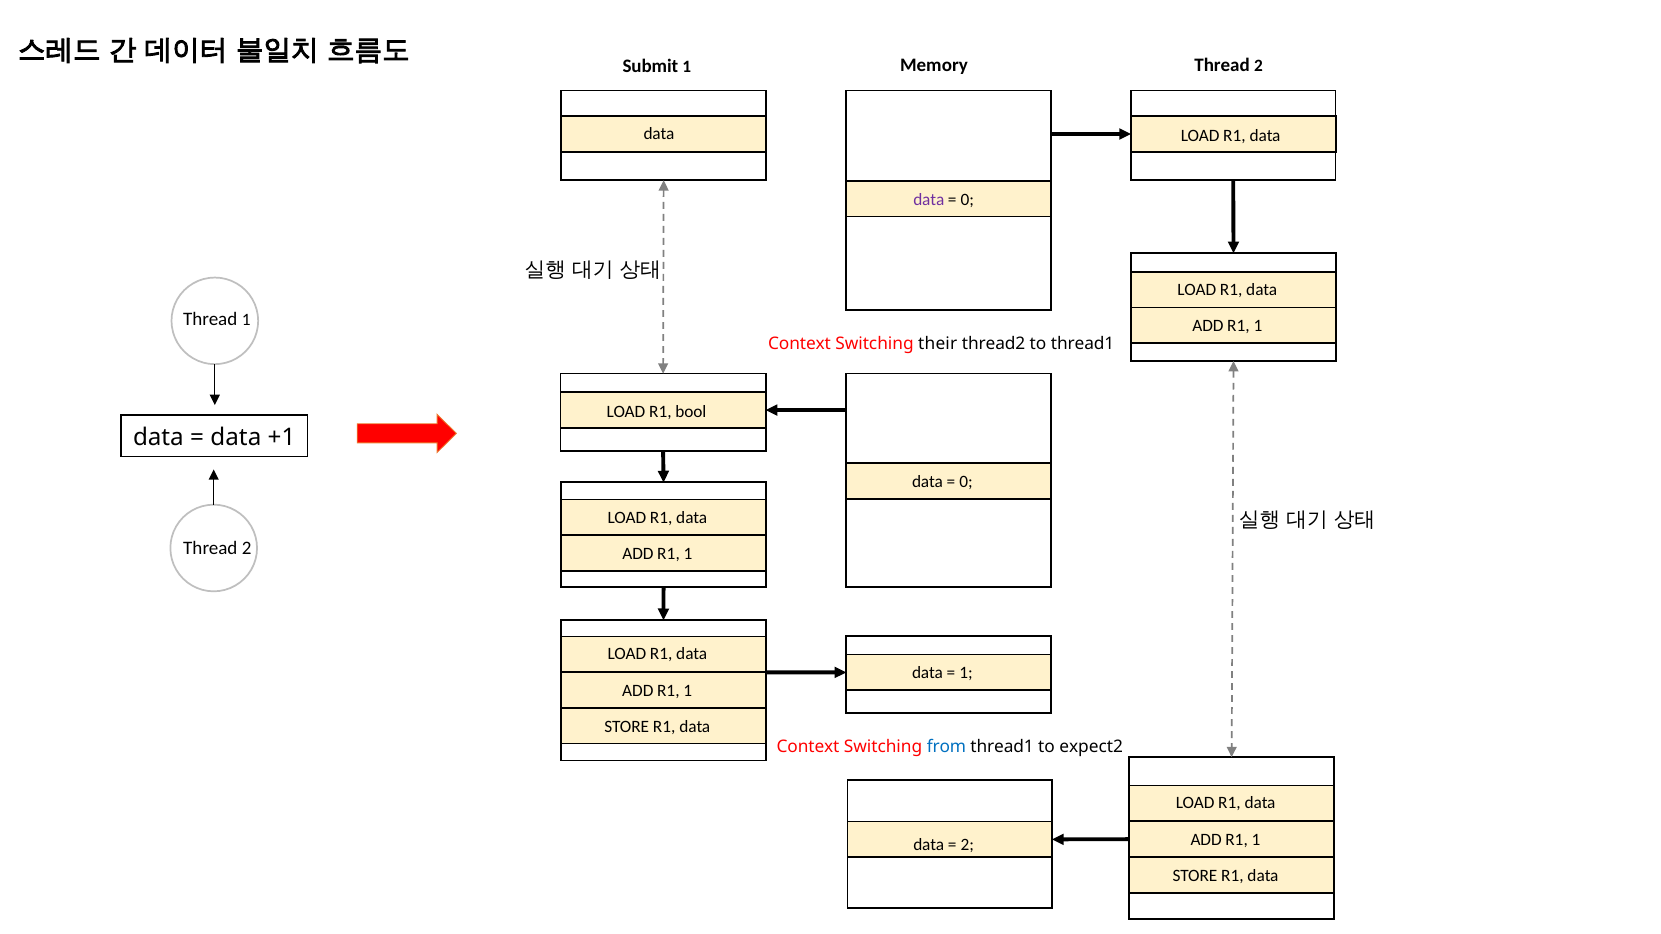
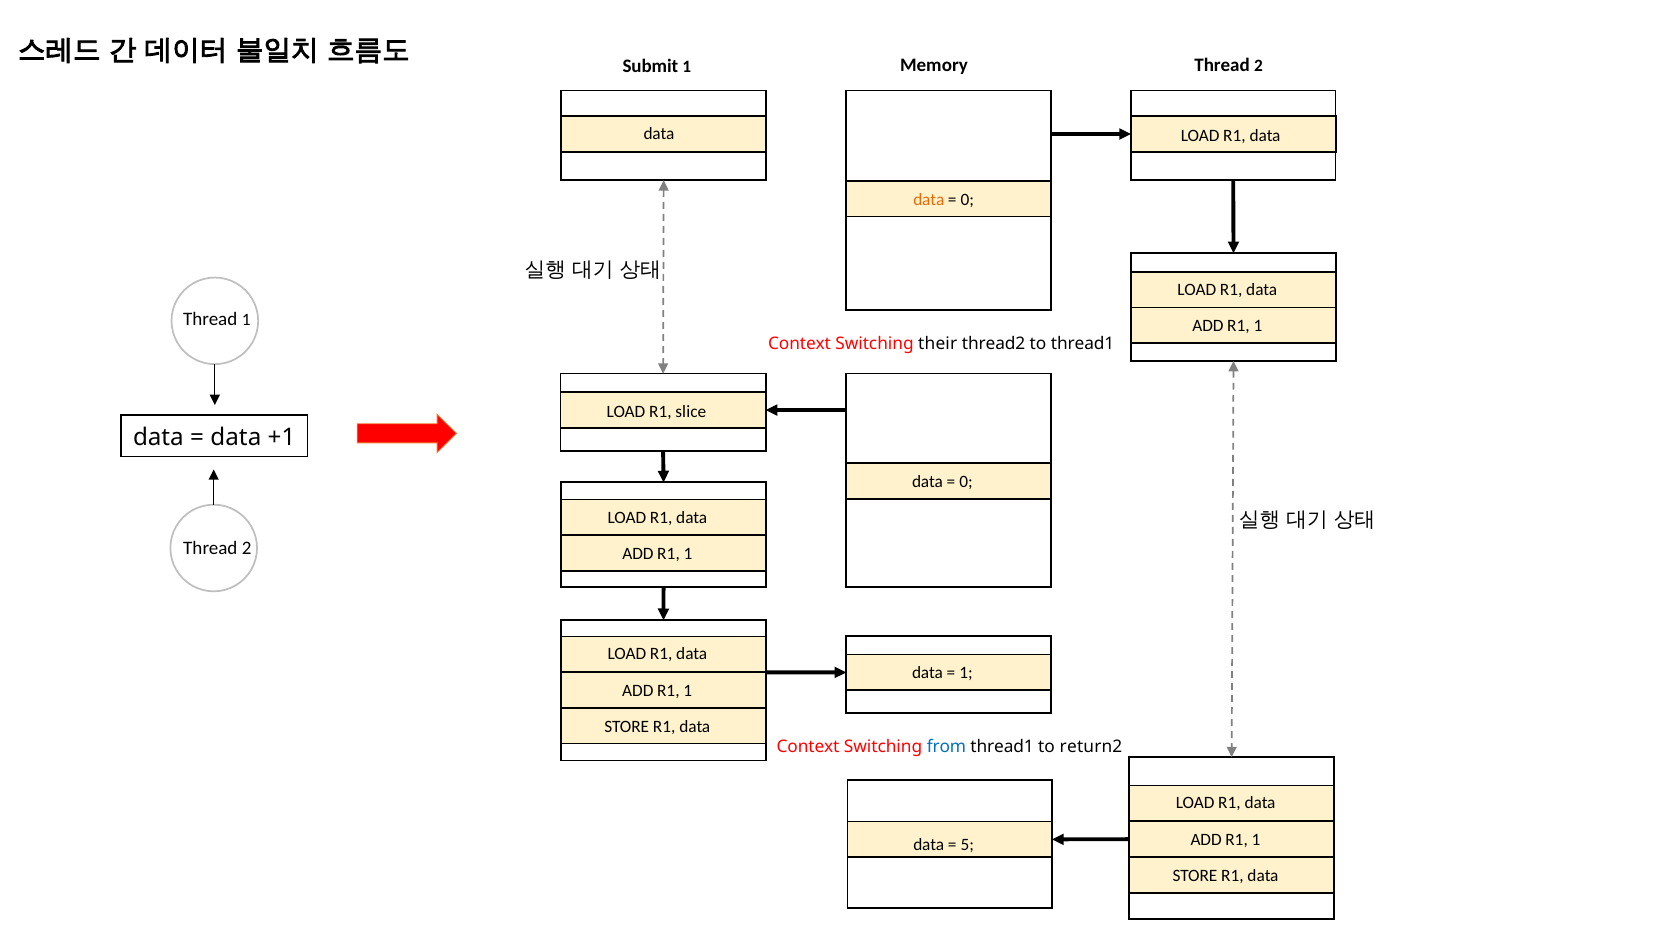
data at (929, 199) colour: purple -> orange
bool: bool -> slice
expect2: expect2 -> return2
2 at (967, 845): 2 -> 5
